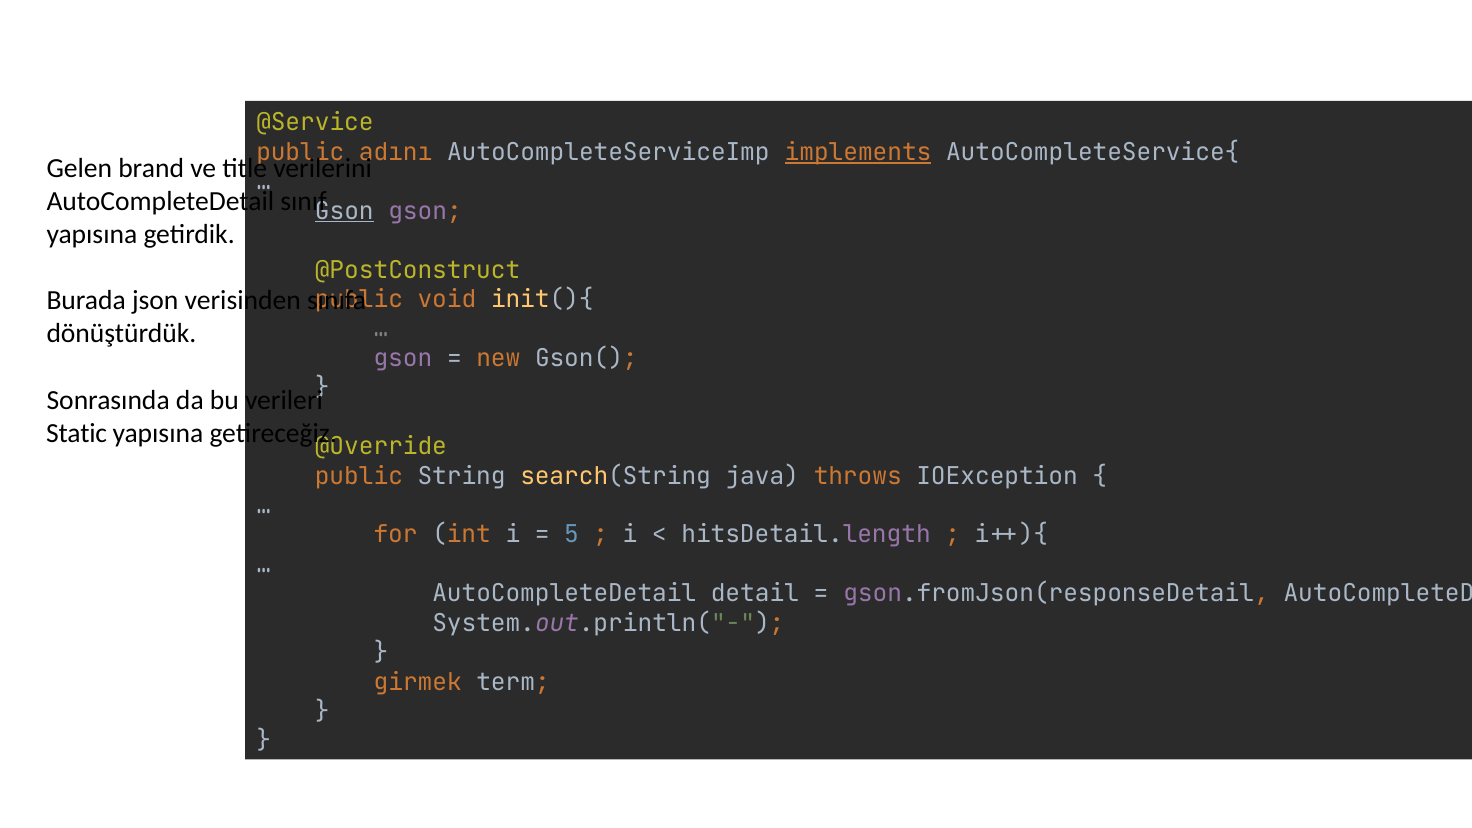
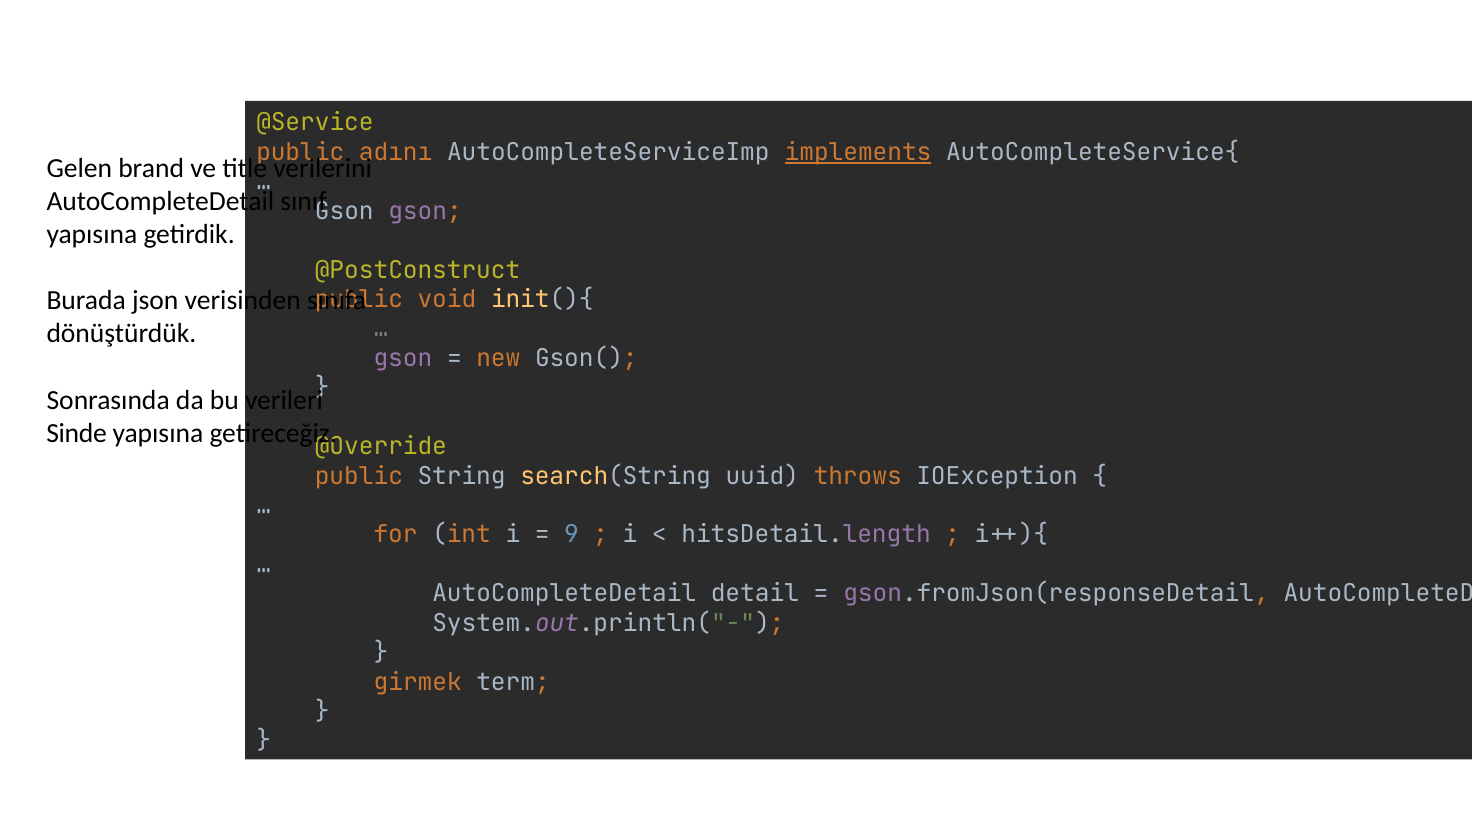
Gson at (344, 211) underline: present -> none
Static: Static -> Sinde
java: java -> uuid
5: 5 -> 9
